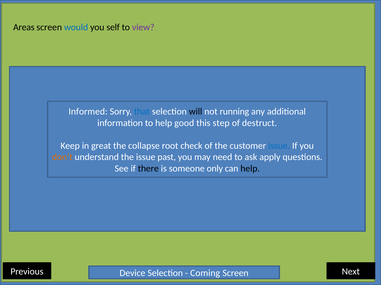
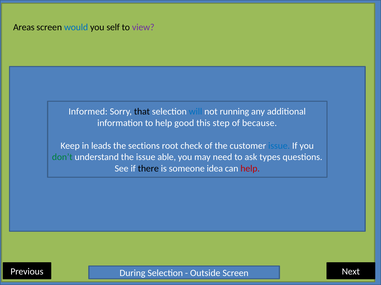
that colour: blue -> black
will colour: black -> blue
destruct: destruct -> because
great: great -> leads
collapse: collapse -> sections
don’t colour: orange -> green
past: past -> able
apply: apply -> types
only: only -> idea
help at (250, 169) colour: black -> red
Device: Device -> During
Coming: Coming -> Outside
